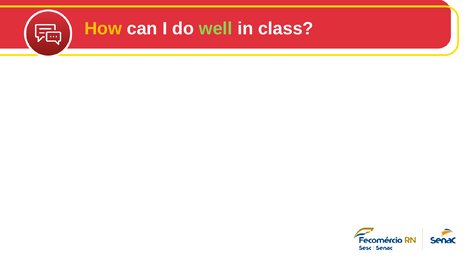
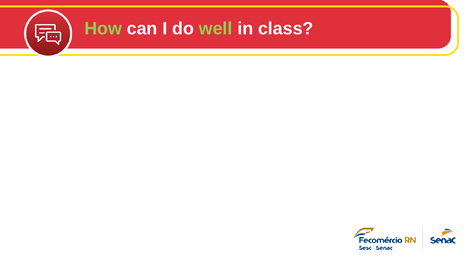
How colour: yellow -> light green
